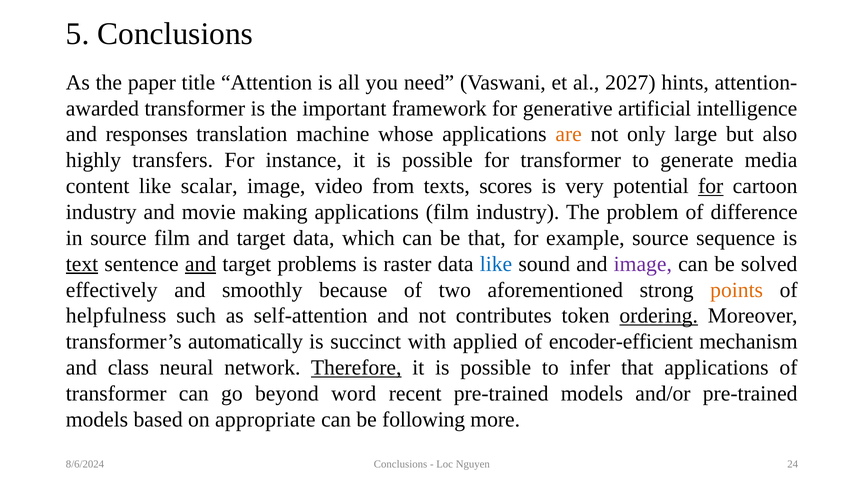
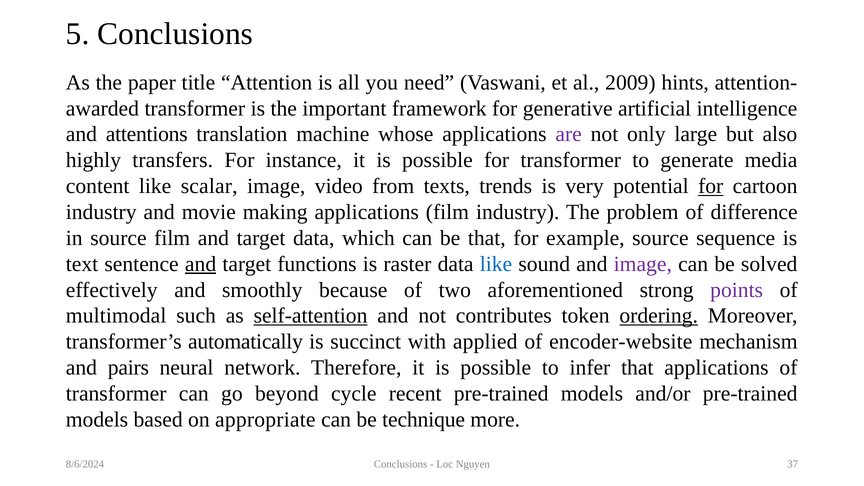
2027: 2027 -> 2009
responses: responses -> attentions
are colour: orange -> purple
scores: scores -> trends
text underline: present -> none
problems: problems -> functions
points colour: orange -> purple
helpfulness: helpfulness -> multimodal
self-attention underline: none -> present
encoder-efficient: encoder-efficient -> encoder-website
class: class -> pairs
Therefore underline: present -> none
word: word -> cycle
following: following -> technique
24: 24 -> 37
